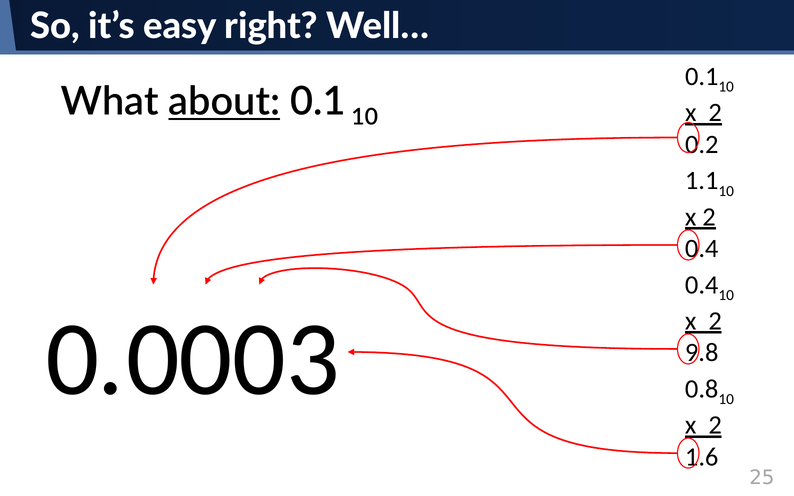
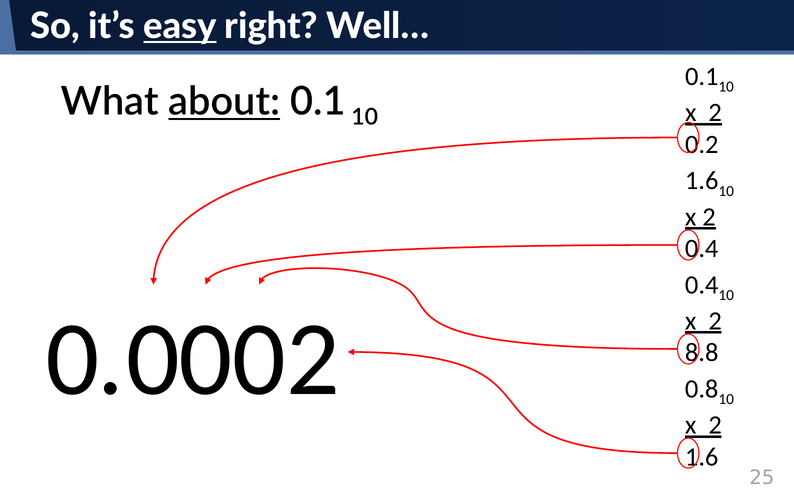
easy underline: none -> present
1.1 at (702, 181): 1.1 -> 1.6
3 at (313, 360): 3 -> 2
9.8: 9.8 -> 8.8
